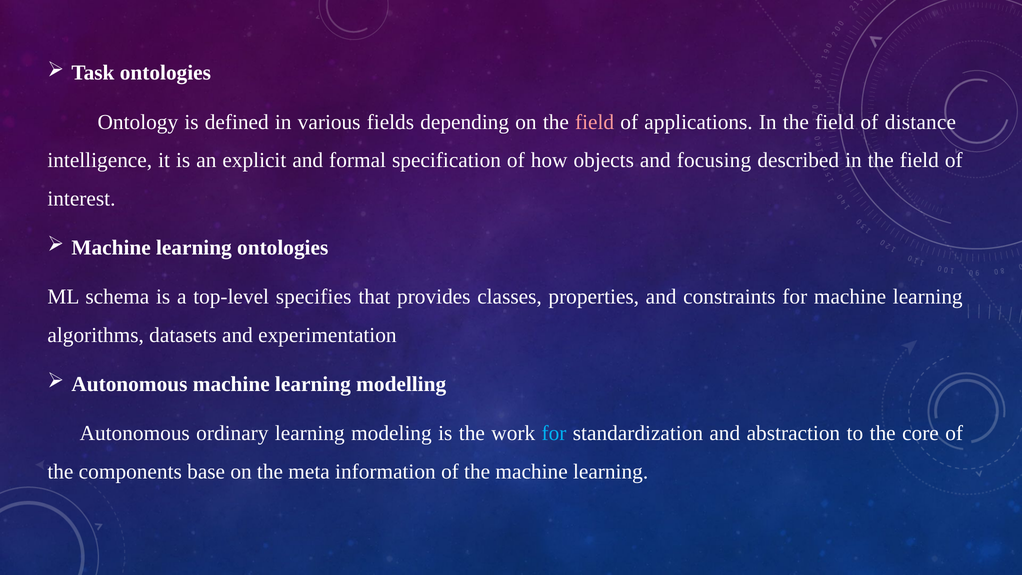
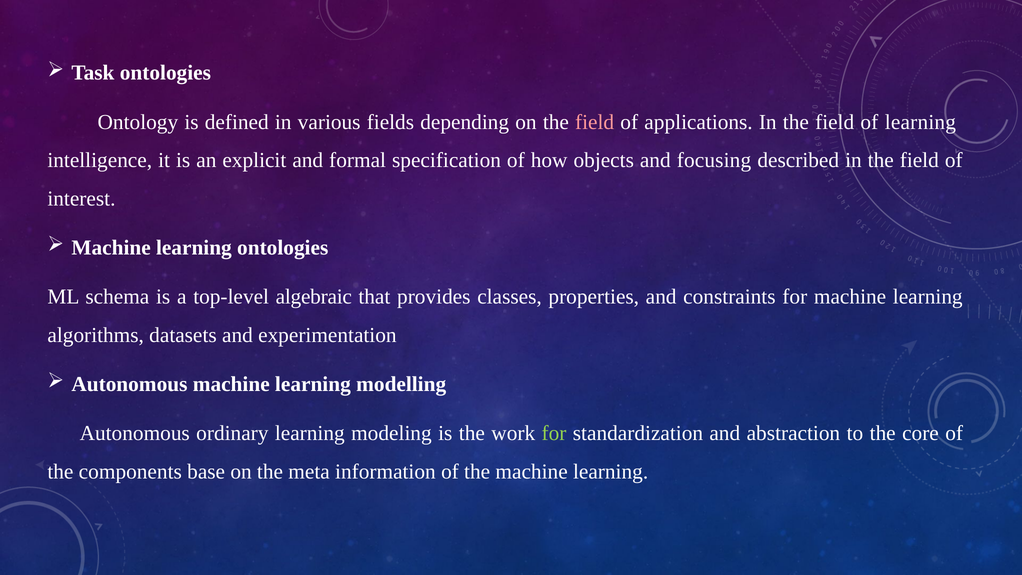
of distance: distance -> learning
specifies: specifies -> algebraic
for at (554, 433) colour: light blue -> light green
